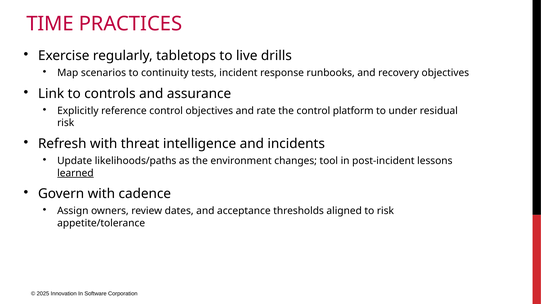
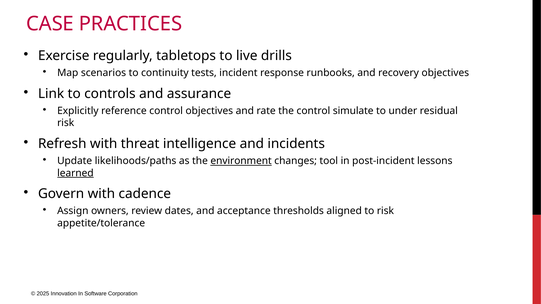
TIME: TIME -> CASE
platform: platform -> simulate
environment underline: none -> present
